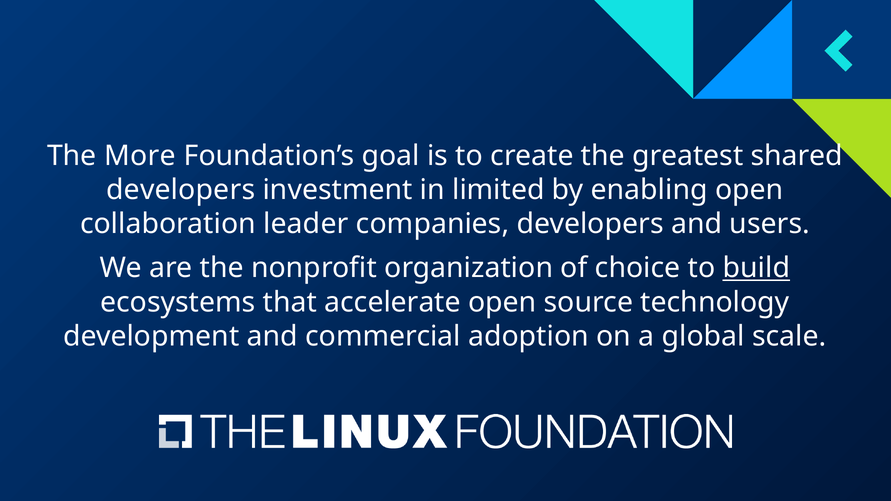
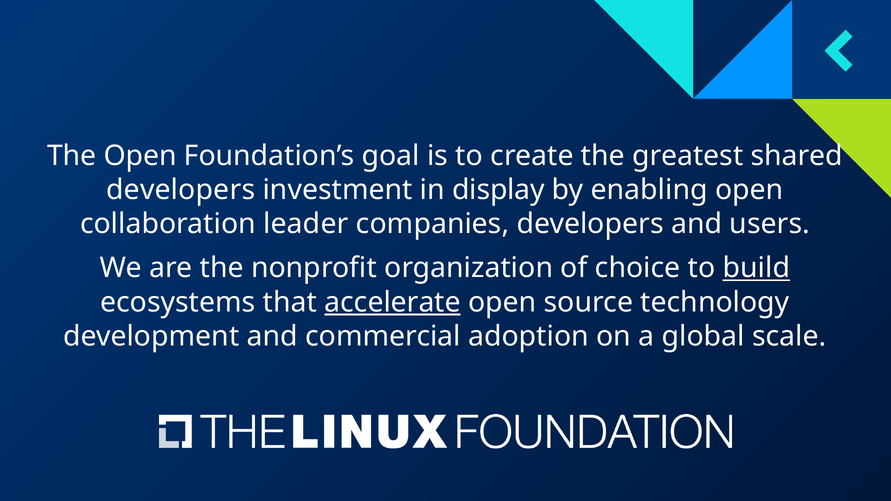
The More: More -> Open
limited: limited -> display
accelerate underline: none -> present
